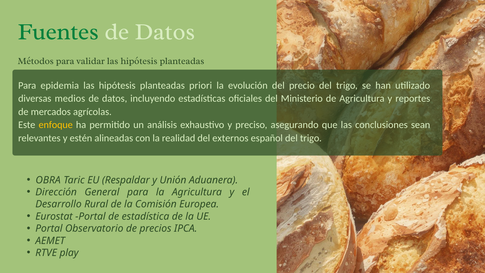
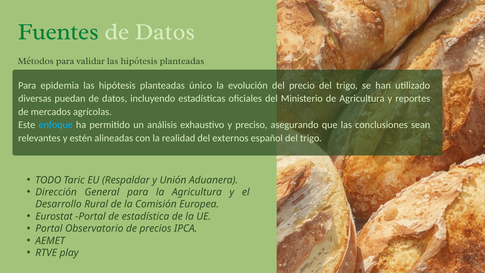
priori: priori -> único
medios: medios -> puedan
enfoque colour: yellow -> light blue
OBRA: OBRA -> TODO
